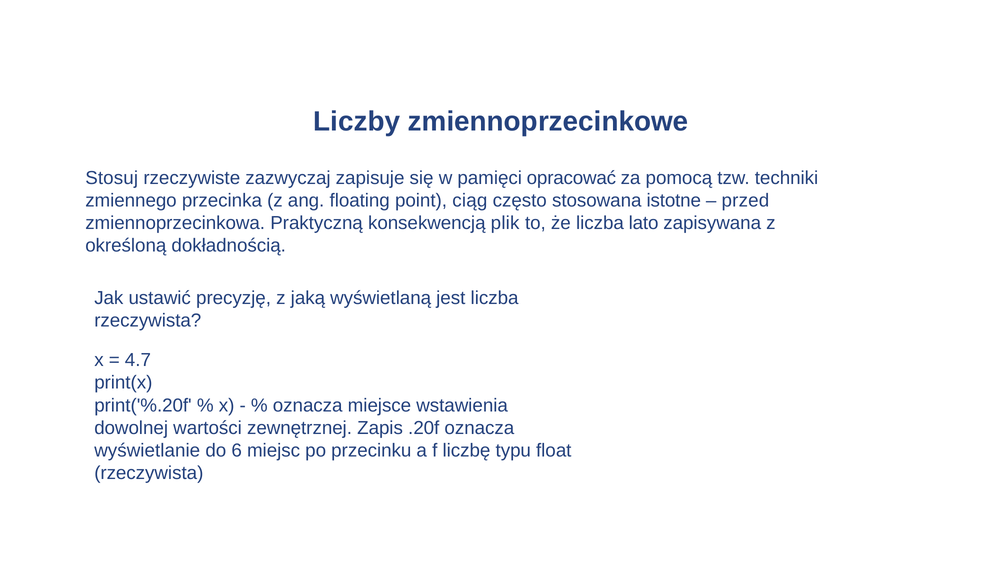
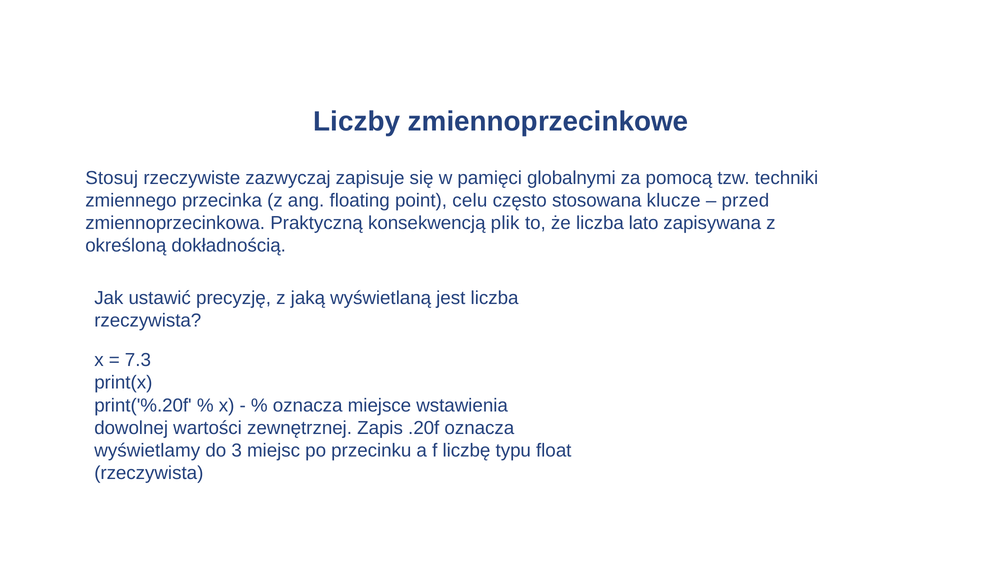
opracować: opracować -> globalnymi
ciąg: ciąg -> celu
istotne: istotne -> klucze
4.7: 4.7 -> 7.3
wyświetlanie: wyświetlanie -> wyświetlamy
6: 6 -> 3
